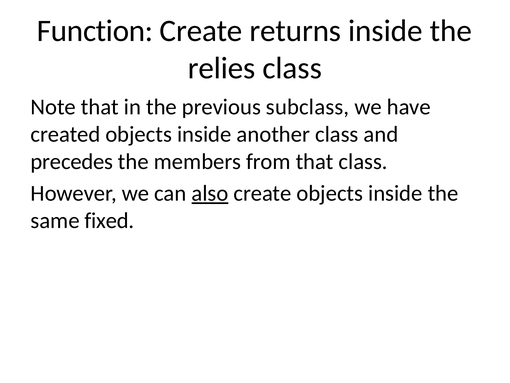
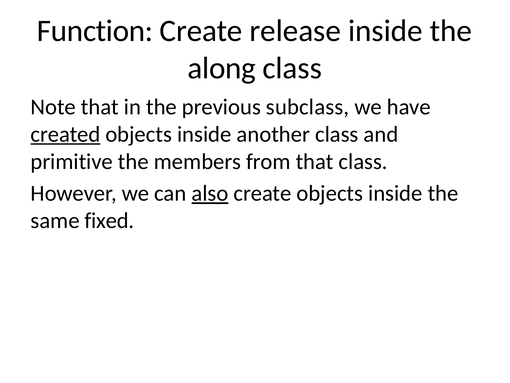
returns: returns -> release
relies: relies -> along
created underline: none -> present
precedes: precedes -> primitive
